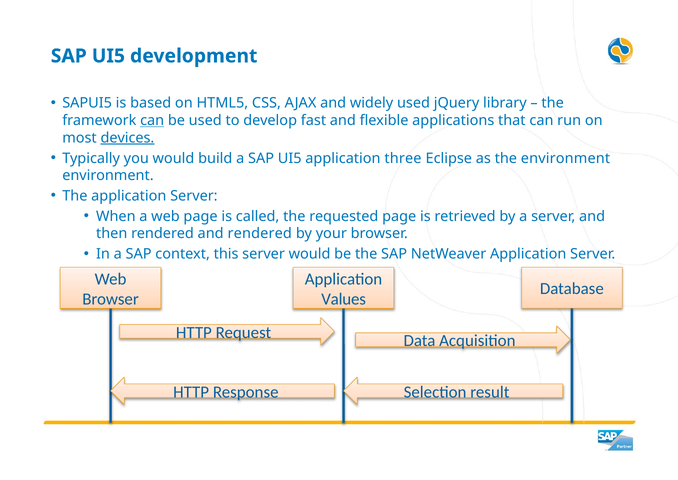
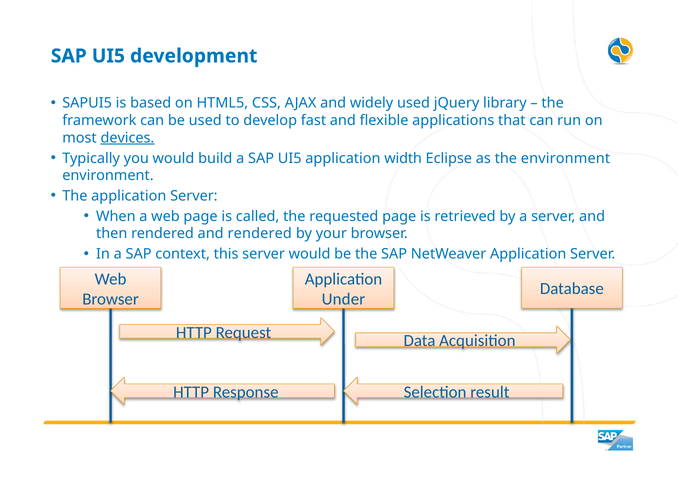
can at (152, 120) underline: present -> none
three: three -> width
Values: Values -> Under
